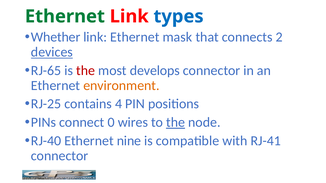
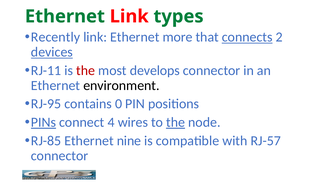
types colour: blue -> green
Whether: Whether -> Recently
mask: mask -> more
connects underline: none -> present
RJ-65: RJ-65 -> RJ-11
environment colour: orange -> black
RJ-25: RJ-25 -> RJ-95
4: 4 -> 0
PINs underline: none -> present
0: 0 -> 4
RJ-40: RJ-40 -> RJ-85
RJ-41: RJ-41 -> RJ-57
